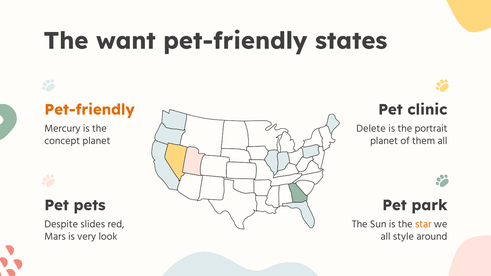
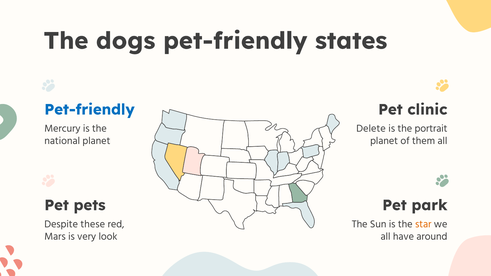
want: want -> dogs
Pet-friendly at (90, 110) colour: orange -> blue
concept: concept -> national
slides: slides -> these
style: style -> have
